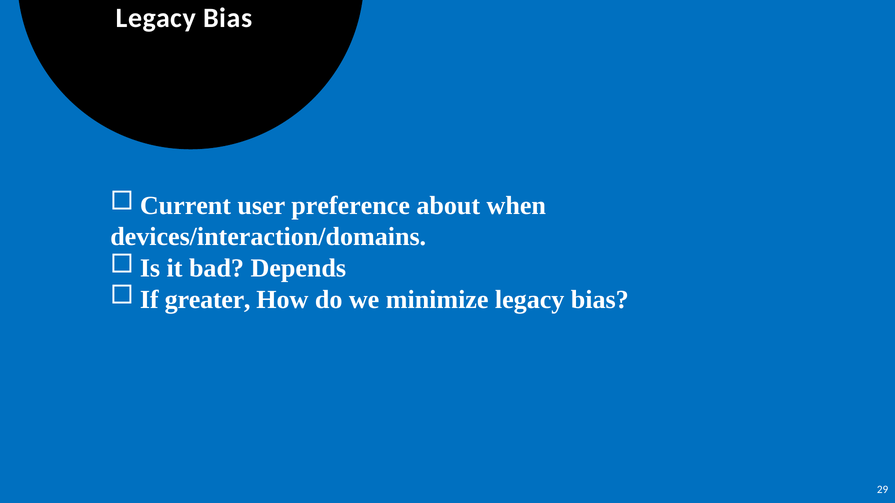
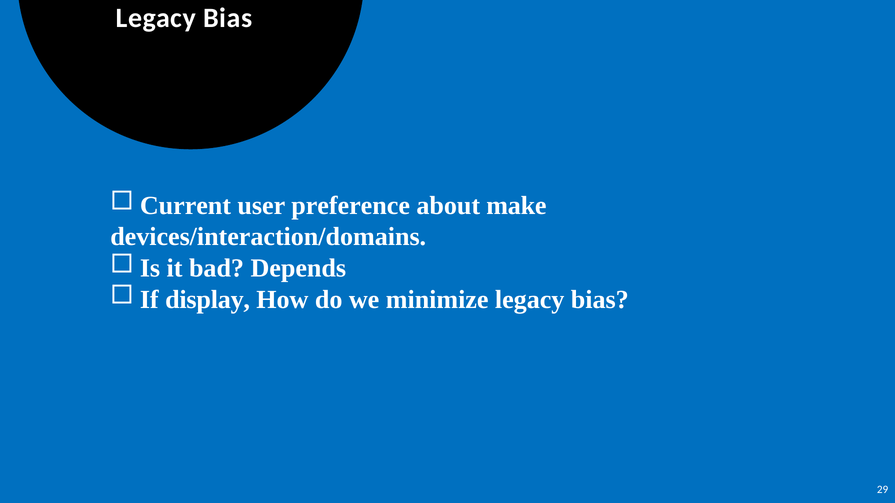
when: when -> make
greater: greater -> display
